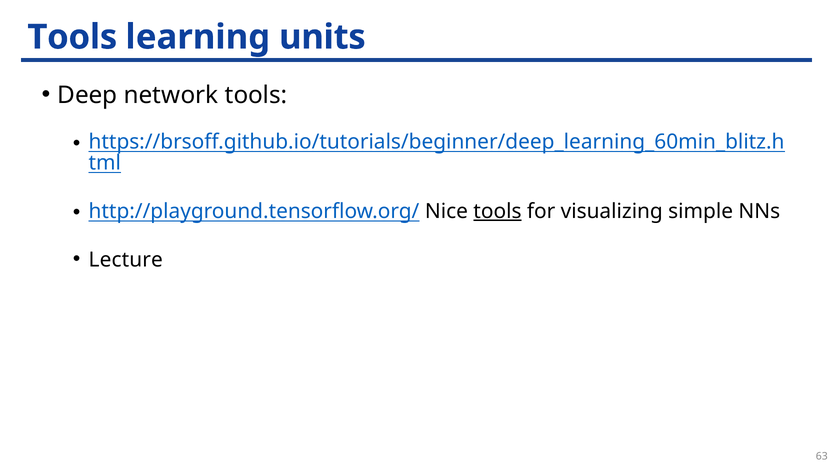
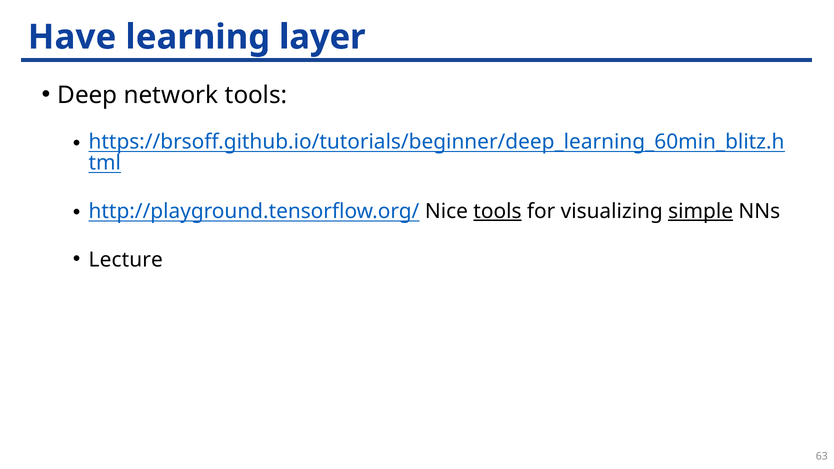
Tools at (72, 37): Tools -> Have
units: units -> layer
simple underline: none -> present
